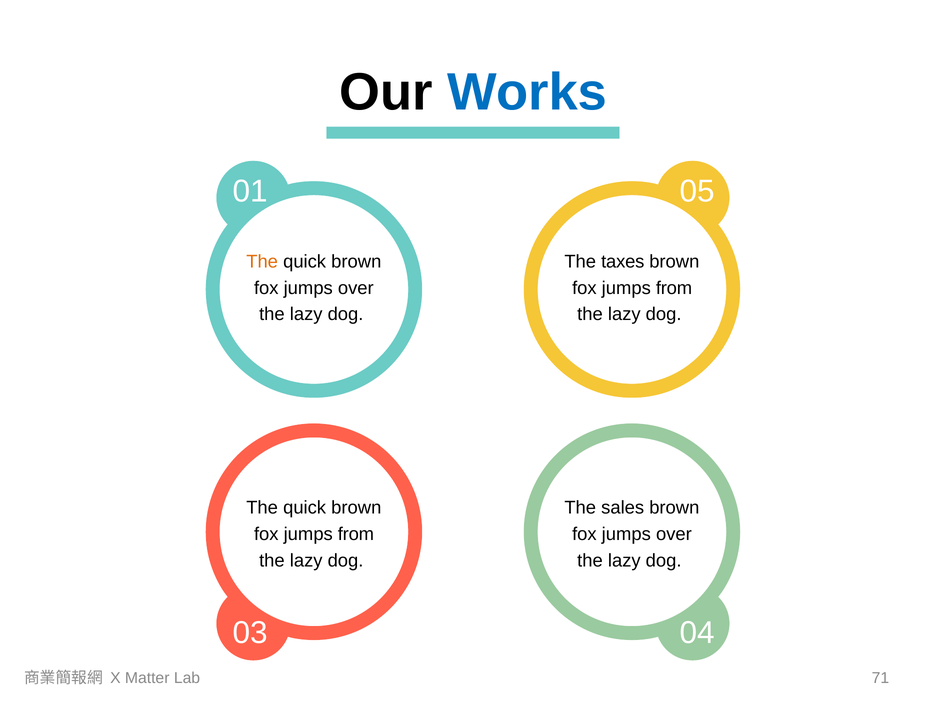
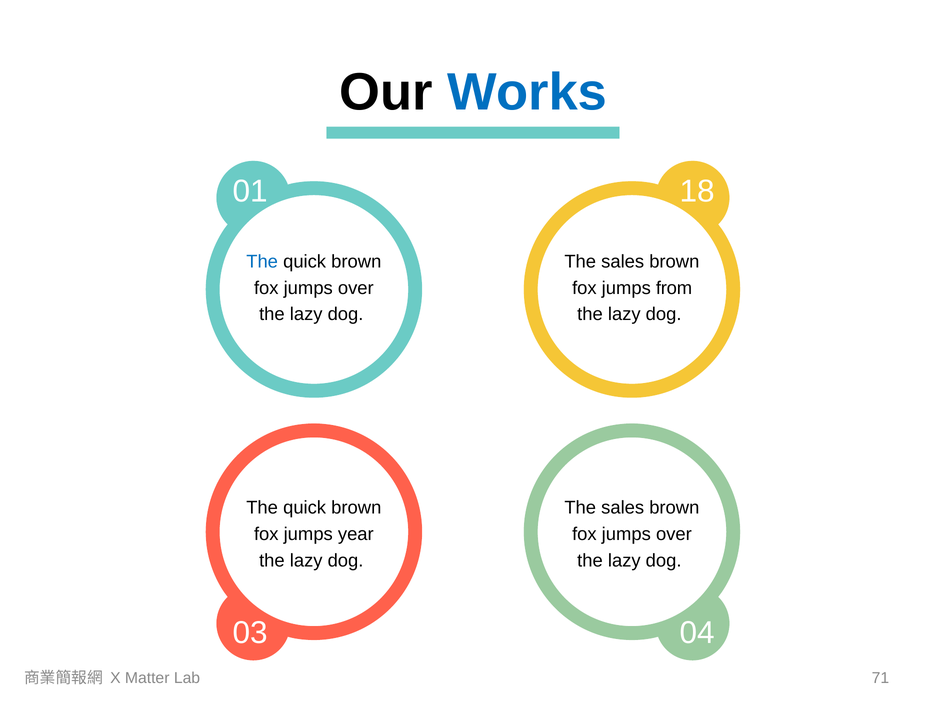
05: 05 -> 18
The at (262, 262) colour: orange -> blue
taxes at (623, 262): taxes -> sales
from at (356, 534): from -> year
